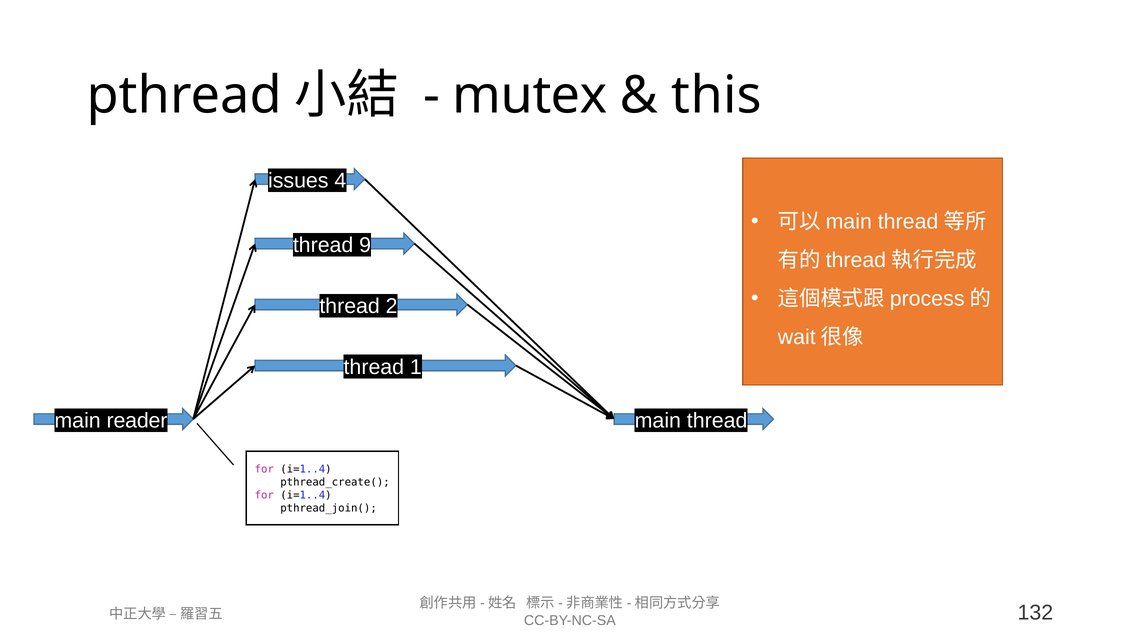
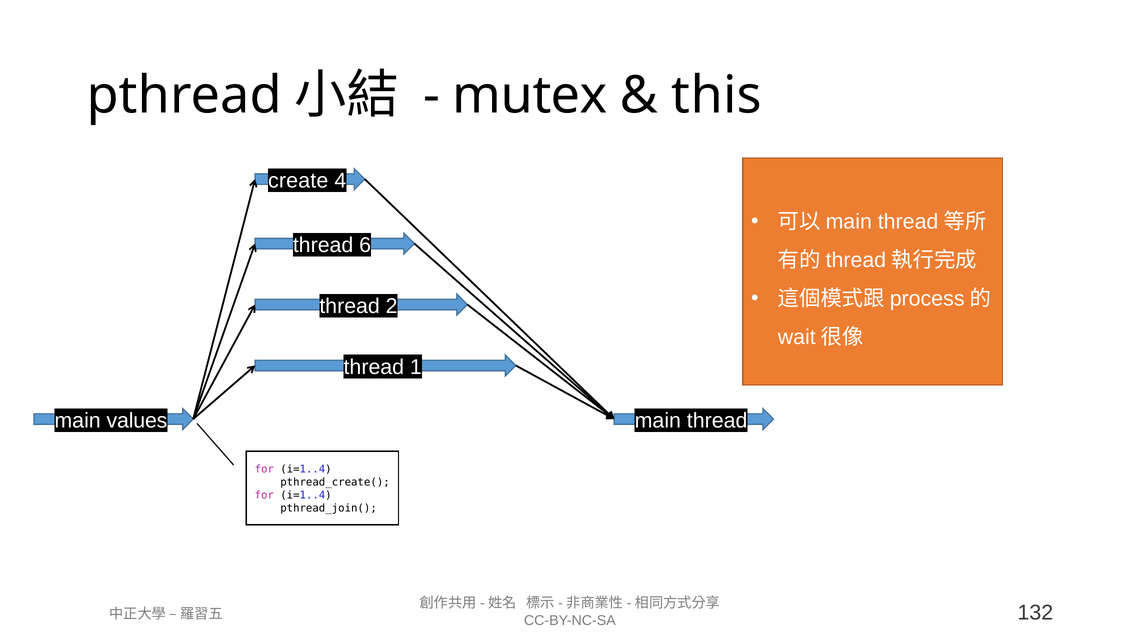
issues: issues -> create
9: 9 -> 6
reader: reader -> values
